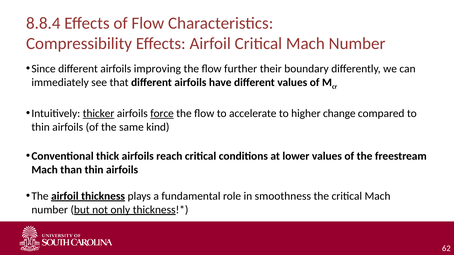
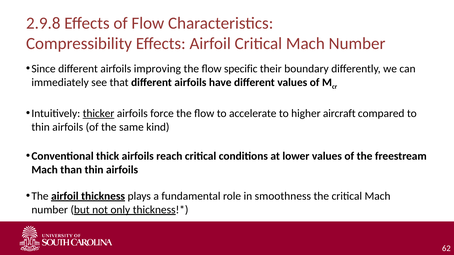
8.8.4: 8.8.4 -> 2.9.8
further: further -> specific
force underline: present -> none
change: change -> aircraft
